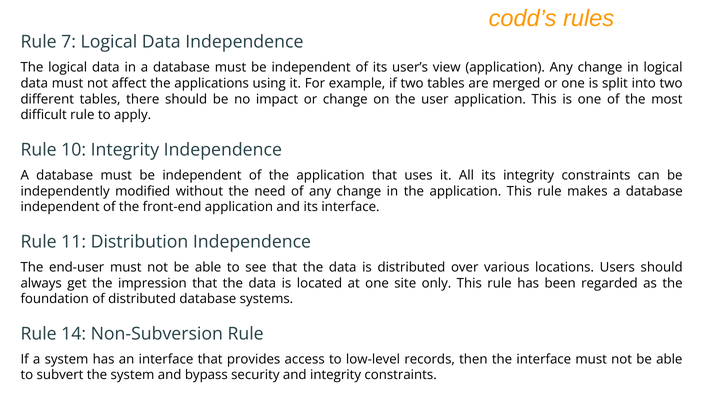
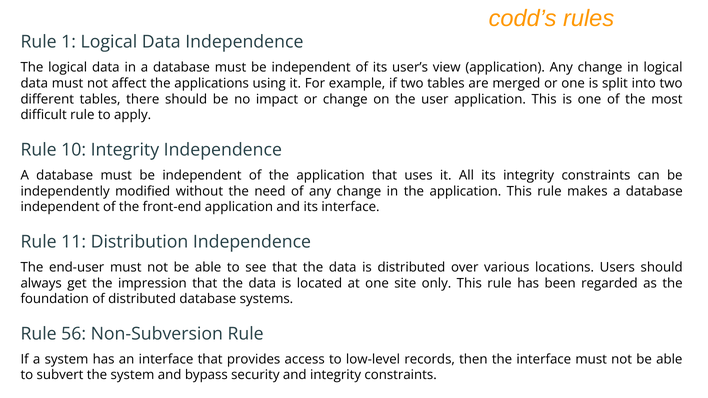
7: 7 -> 1
14: 14 -> 56
